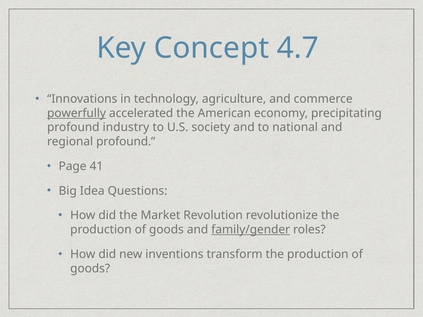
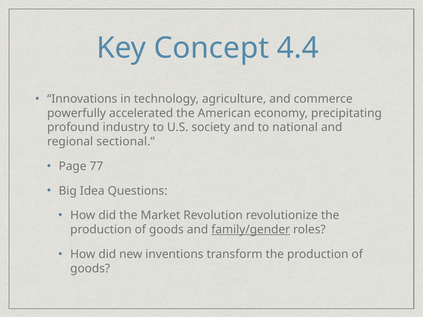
4.7: 4.7 -> 4.4
powerfully underline: present -> none
regional profound: profound -> sectional
41: 41 -> 77
